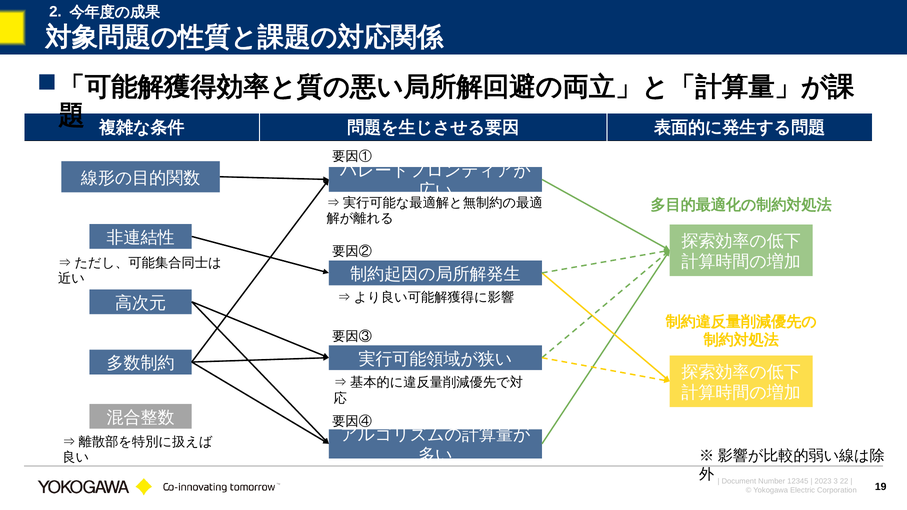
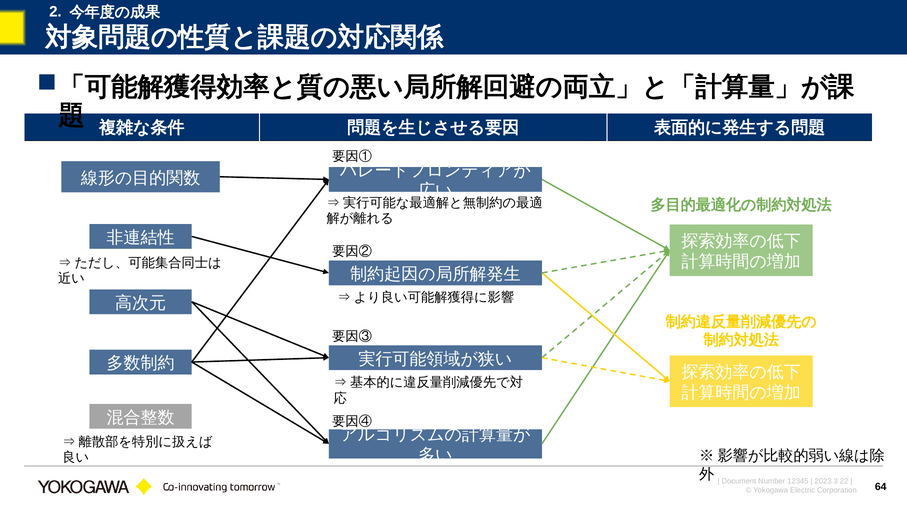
19: 19 -> 64
